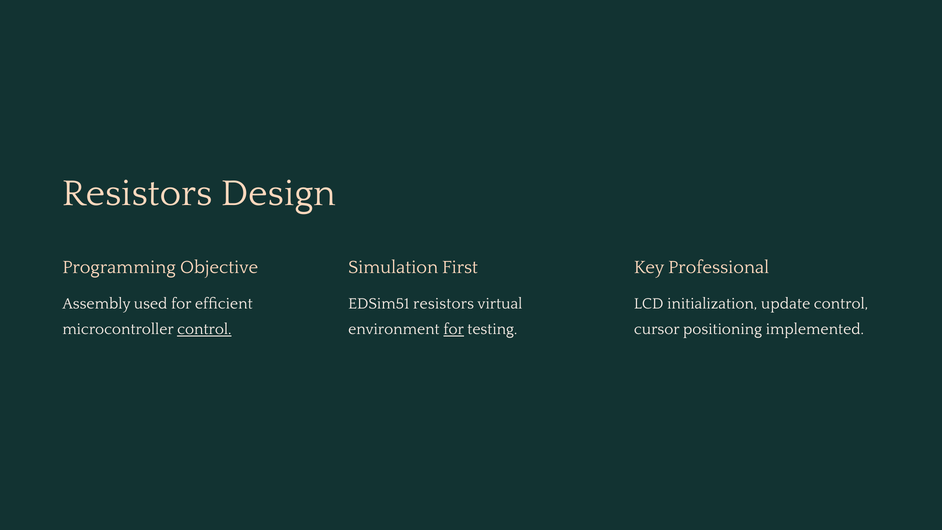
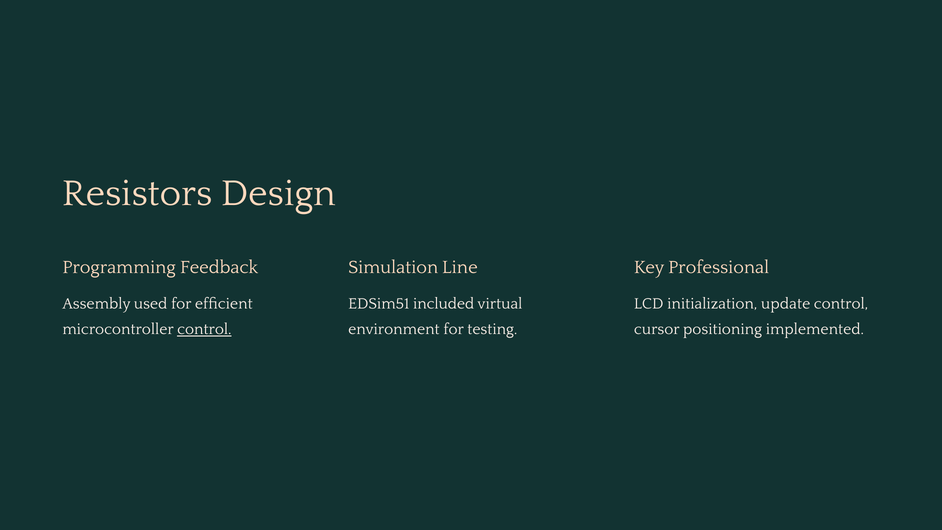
Objective: Objective -> Feedback
First: First -> Line
EDSim51 resistors: resistors -> included
for at (454, 329) underline: present -> none
